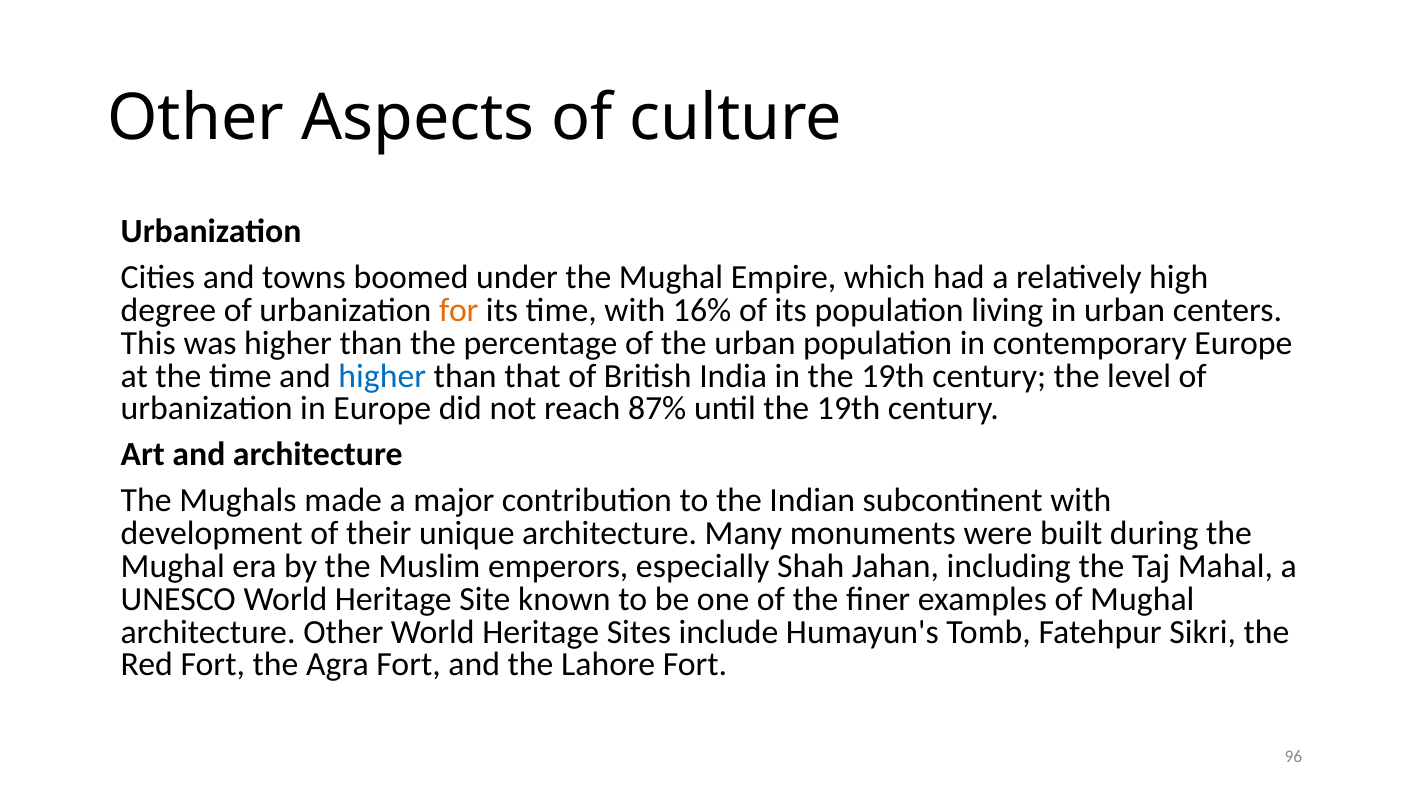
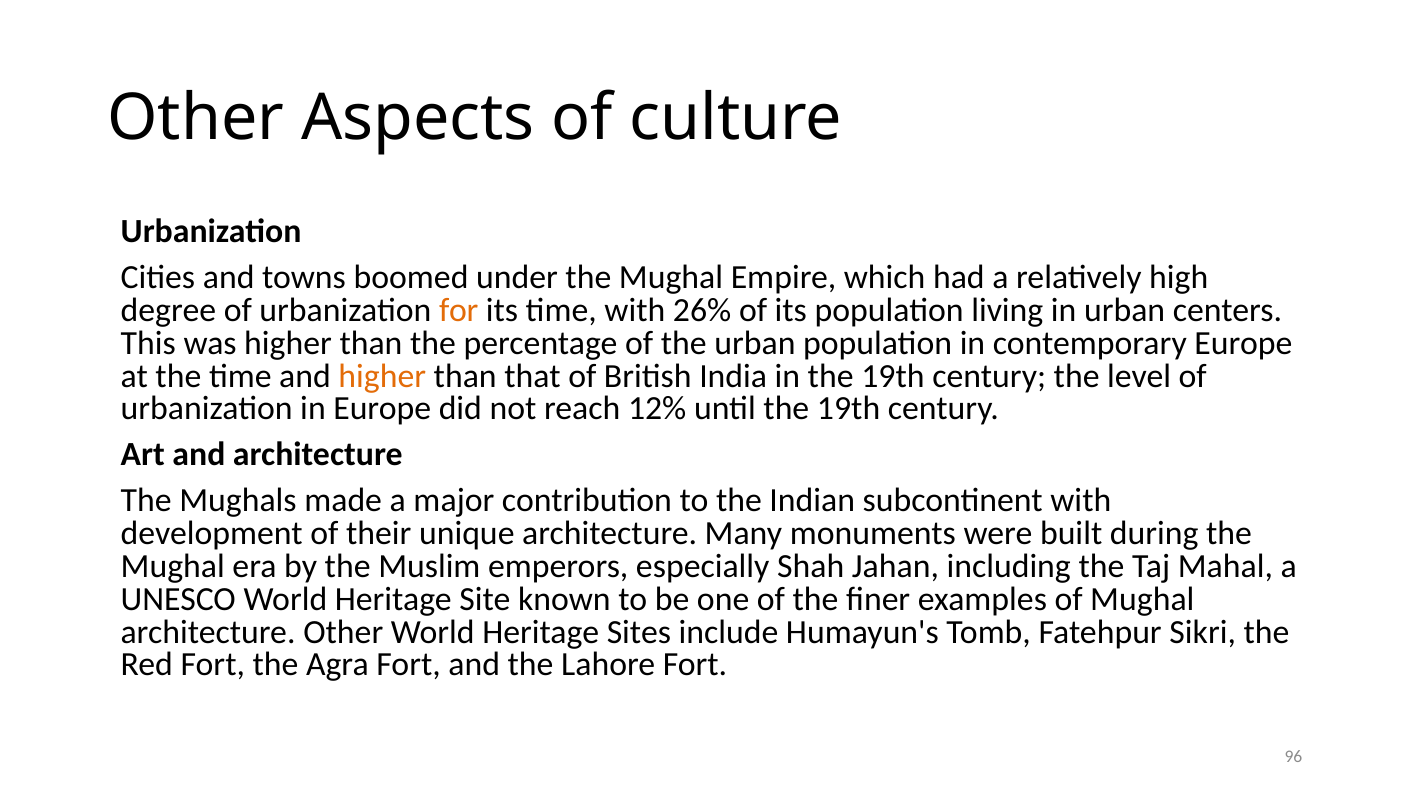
16%: 16% -> 26%
higher at (382, 376) colour: blue -> orange
87%: 87% -> 12%
